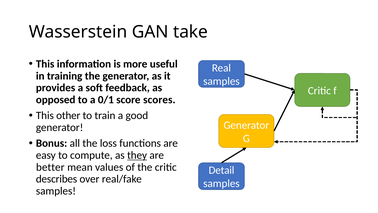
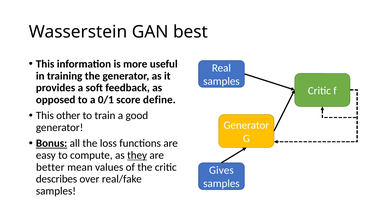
take: take -> best
scores: scores -> define
Bonus underline: none -> present
Detail: Detail -> Gives
